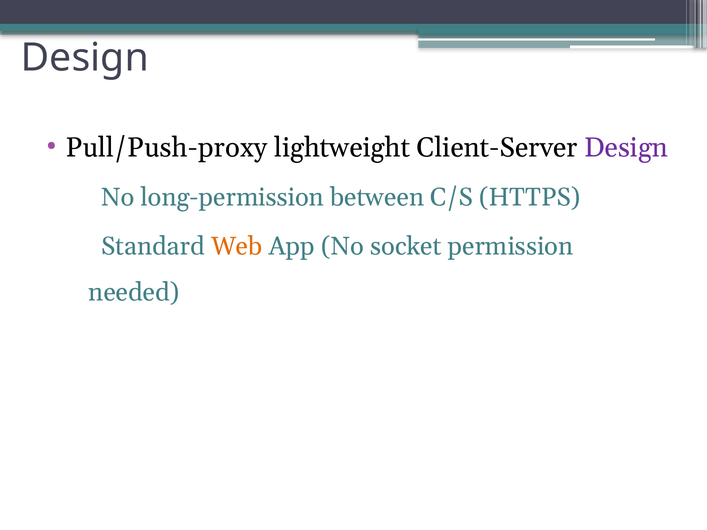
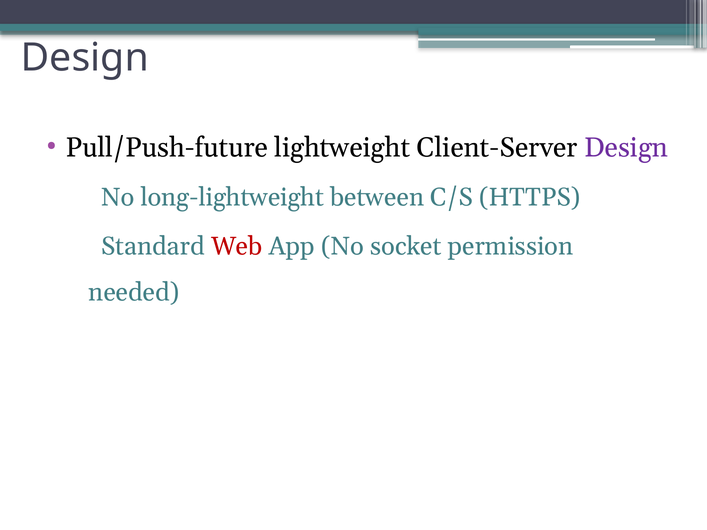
Pull/Push-proxy: Pull/Push-proxy -> Pull/Push-future
long-permission: long-permission -> long-lightweight
Web colour: orange -> red
